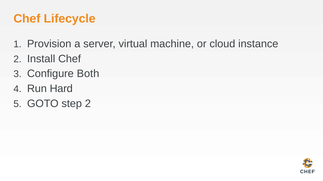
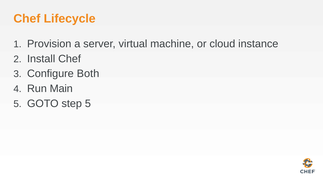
Hard: Hard -> Main
step 2: 2 -> 5
